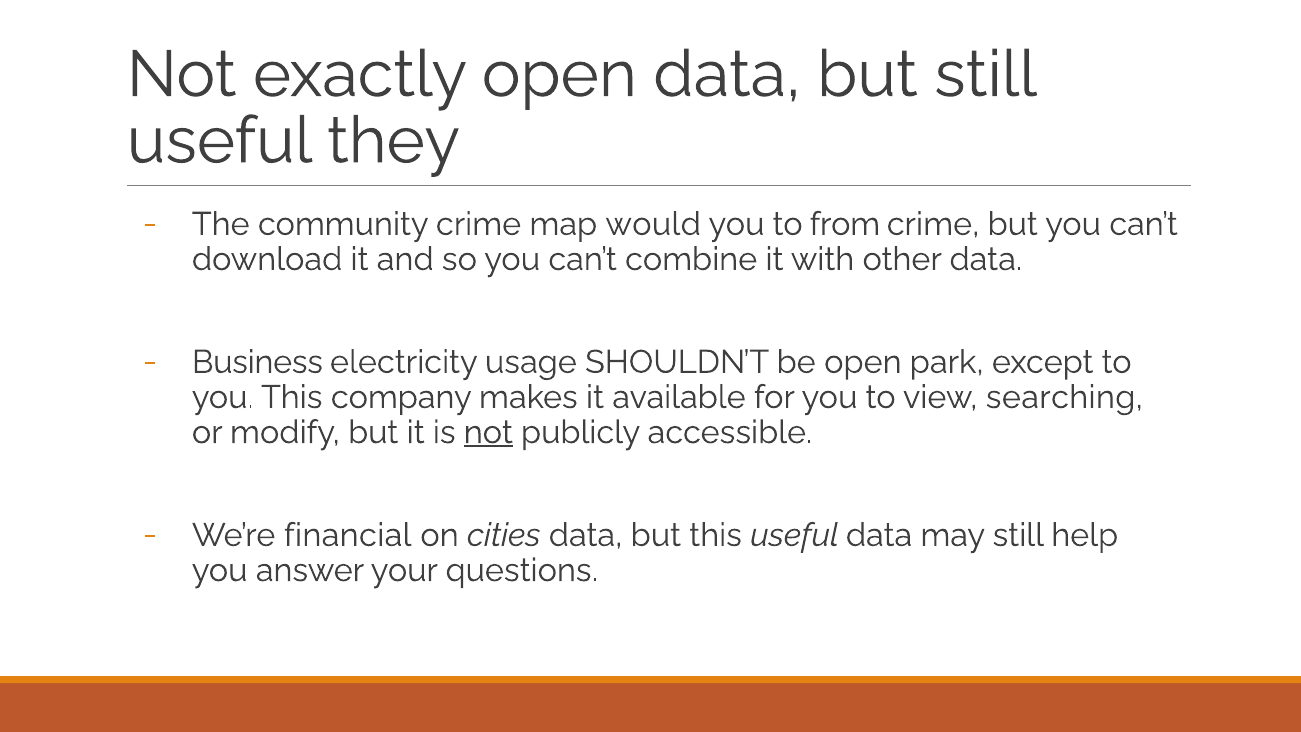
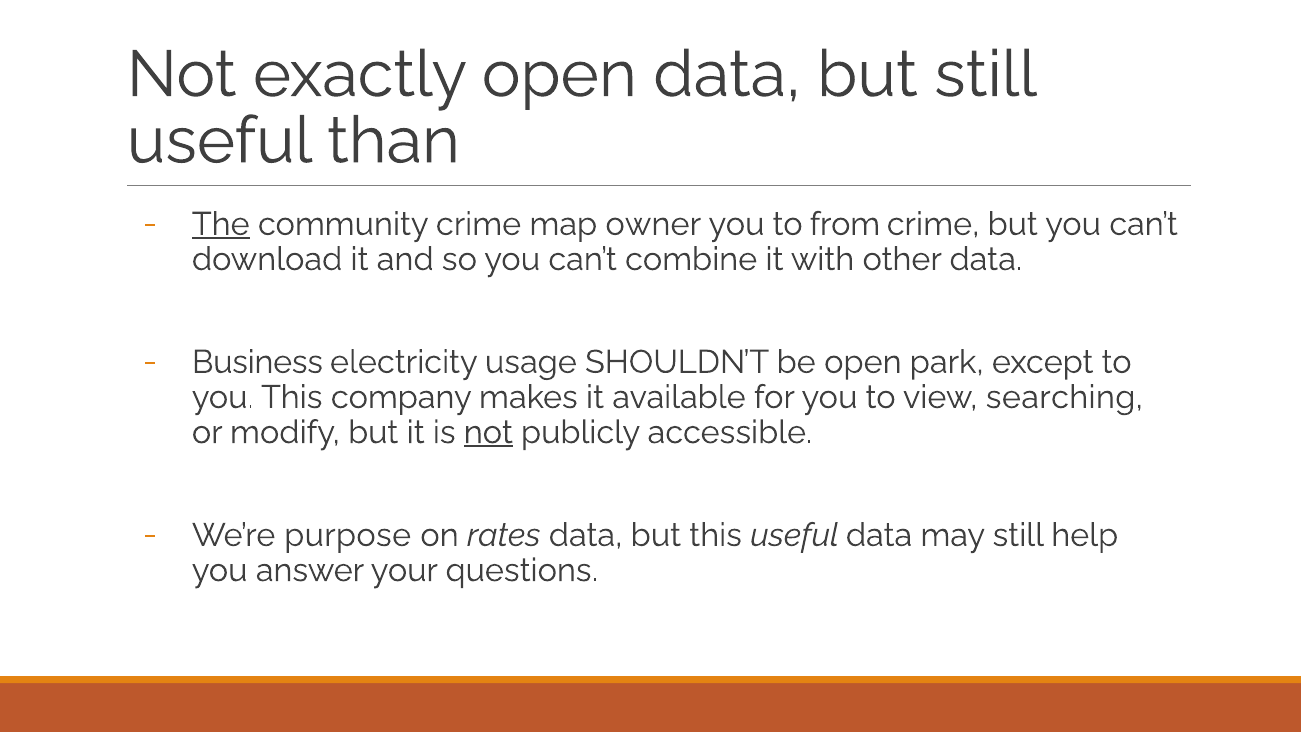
they: they -> than
The underline: none -> present
would: would -> owner
financial: financial -> purpose
cities: cities -> rates
